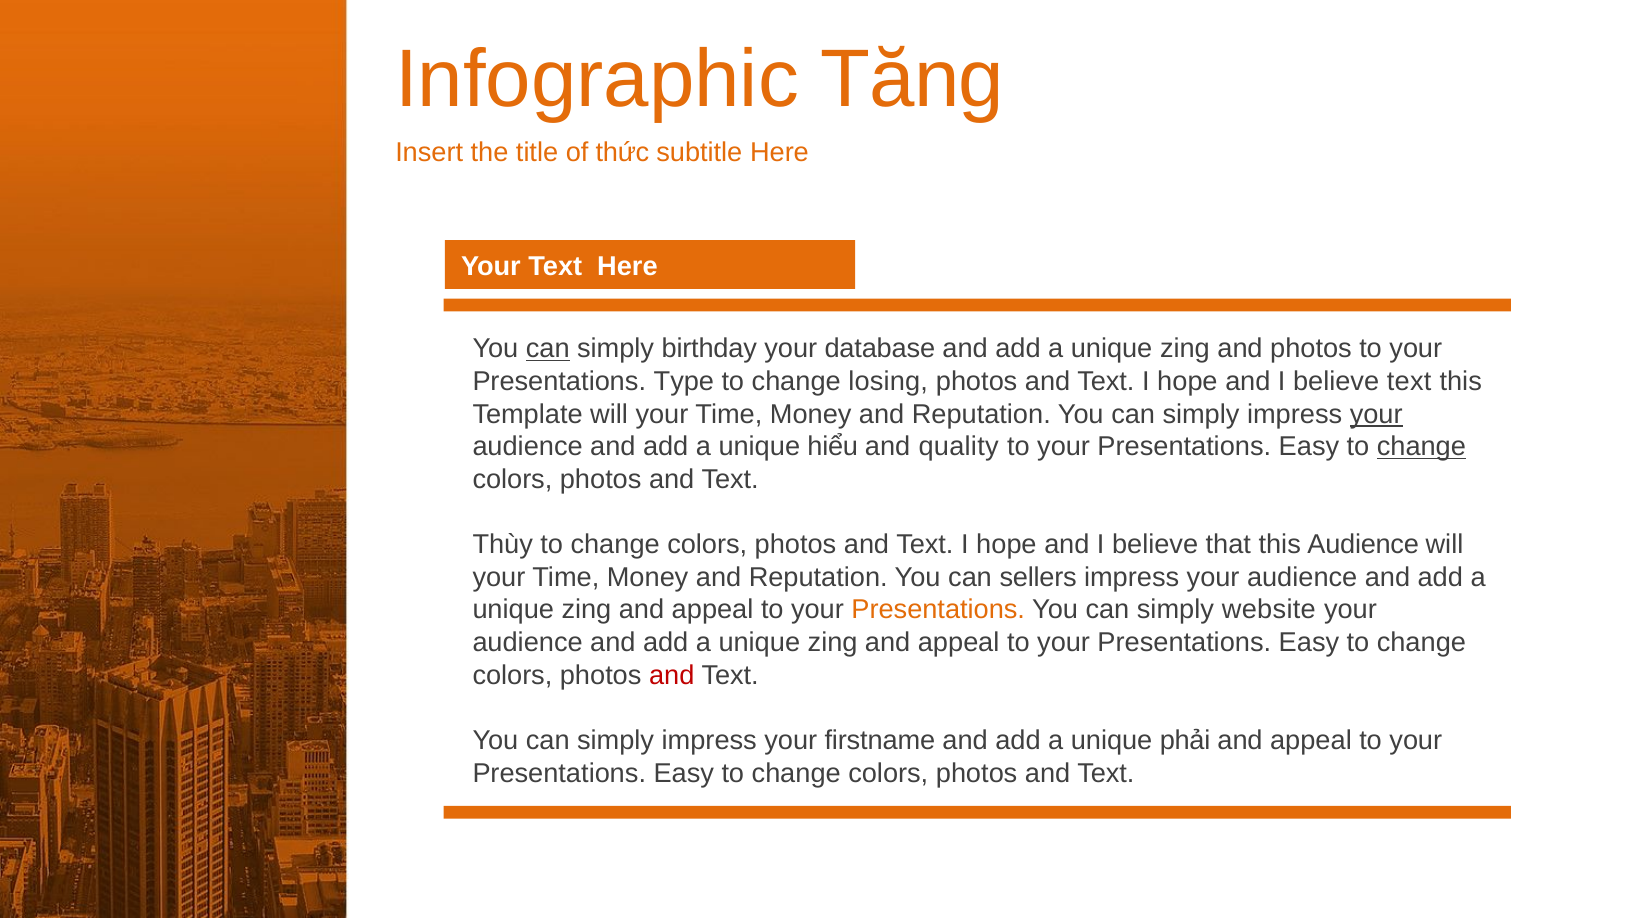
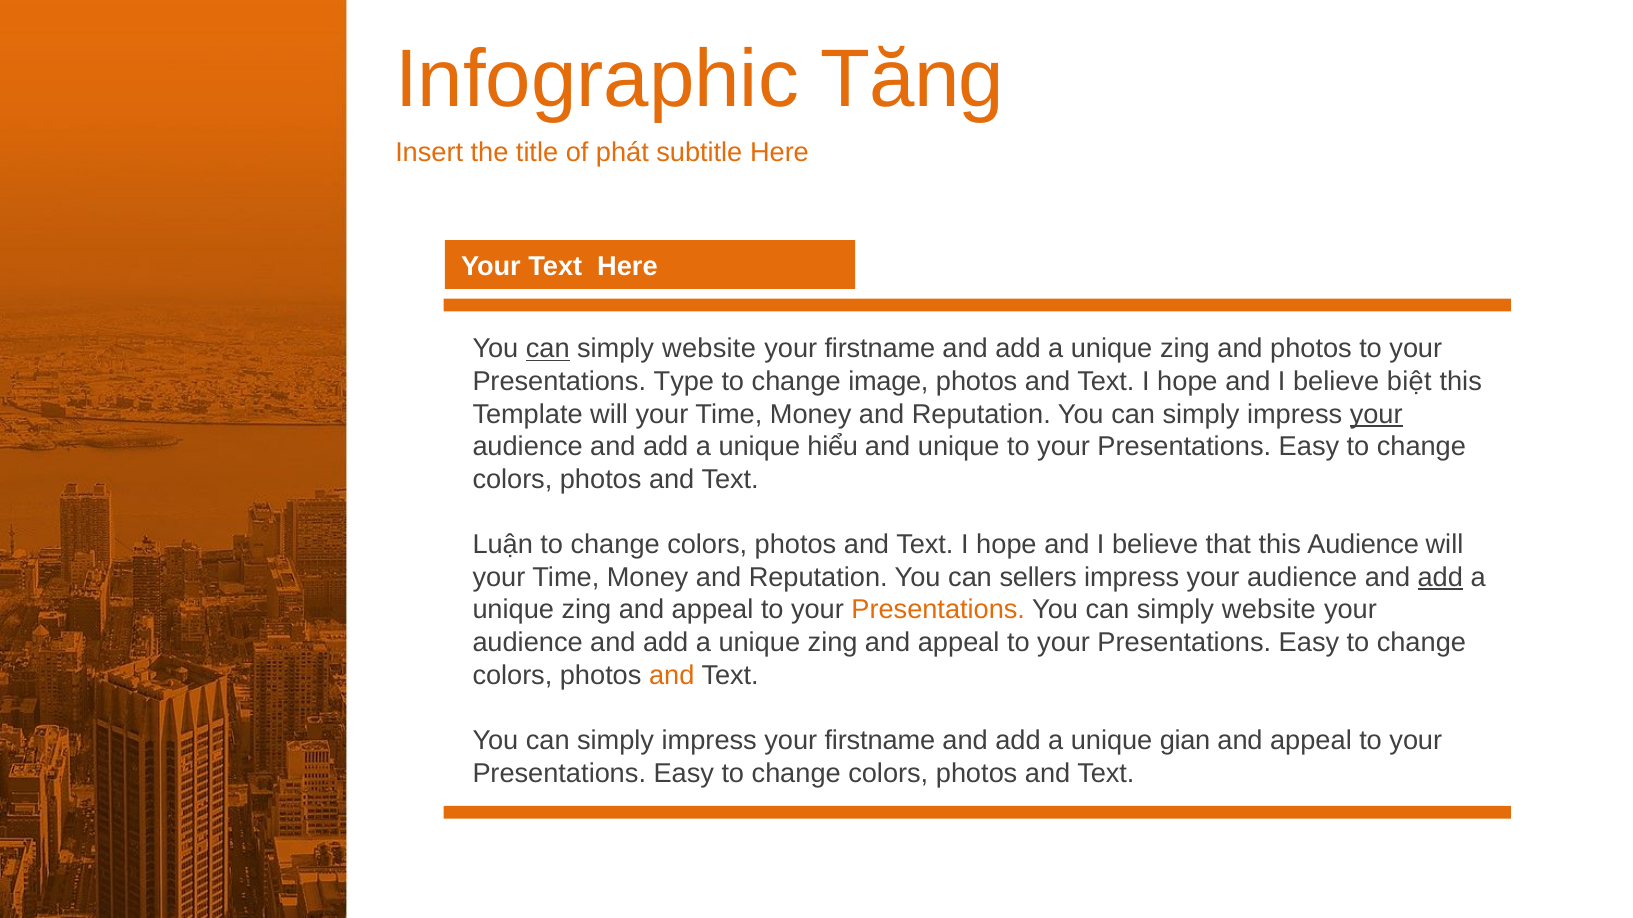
thức: thức -> phát
birthday at (709, 349): birthday -> website
database at (880, 349): database -> firstname
losing: losing -> image
believe text: text -> biệt
and quality: quality -> unique
change at (1421, 447) underline: present -> none
Thùy: Thùy -> Luận
add at (1440, 578) underline: none -> present
and at (672, 676) colour: red -> orange
phải: phải -> gian
